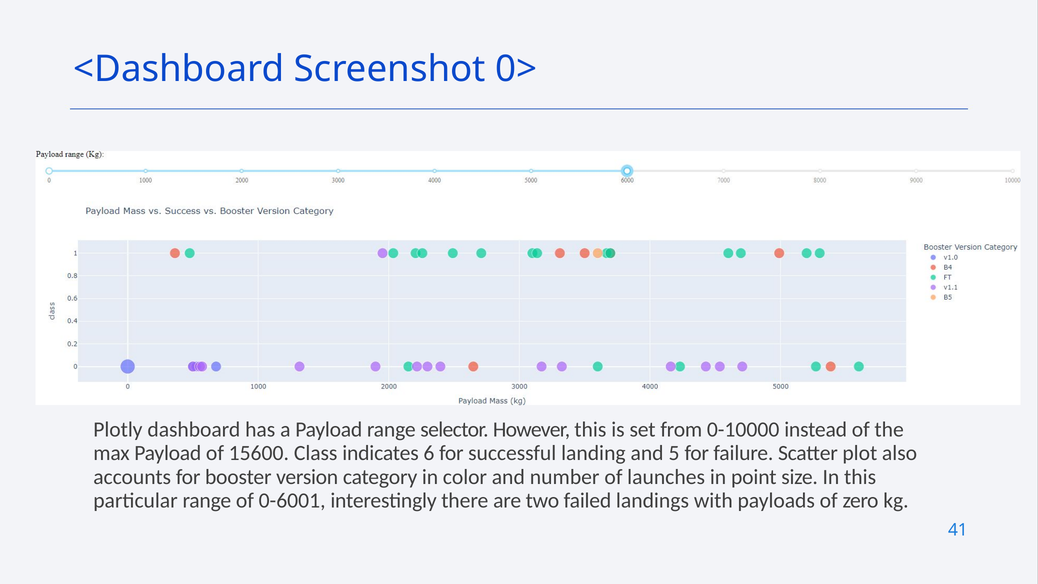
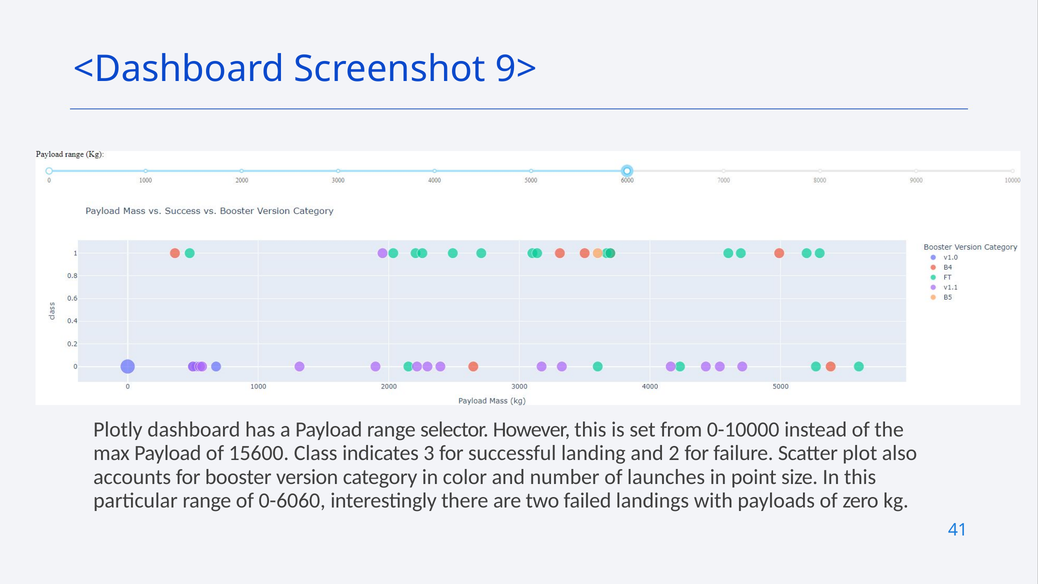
0>: 0> -> 9>
6: 6 -> 3
5: 5 -> 2
0-6001: 0-6001 -> 0-6060
